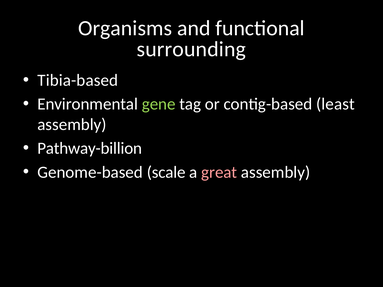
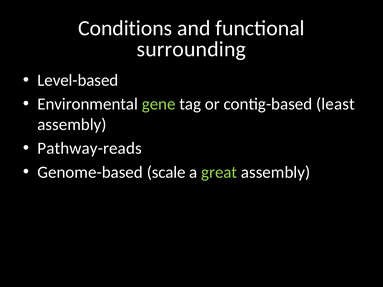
Organisms: Organisms -> Conditions
Tibia-based: Tibia-based -> Level-based
Pathway-billion: Pathway-billion -> Pathway-reads
great colour: pink -> light green
